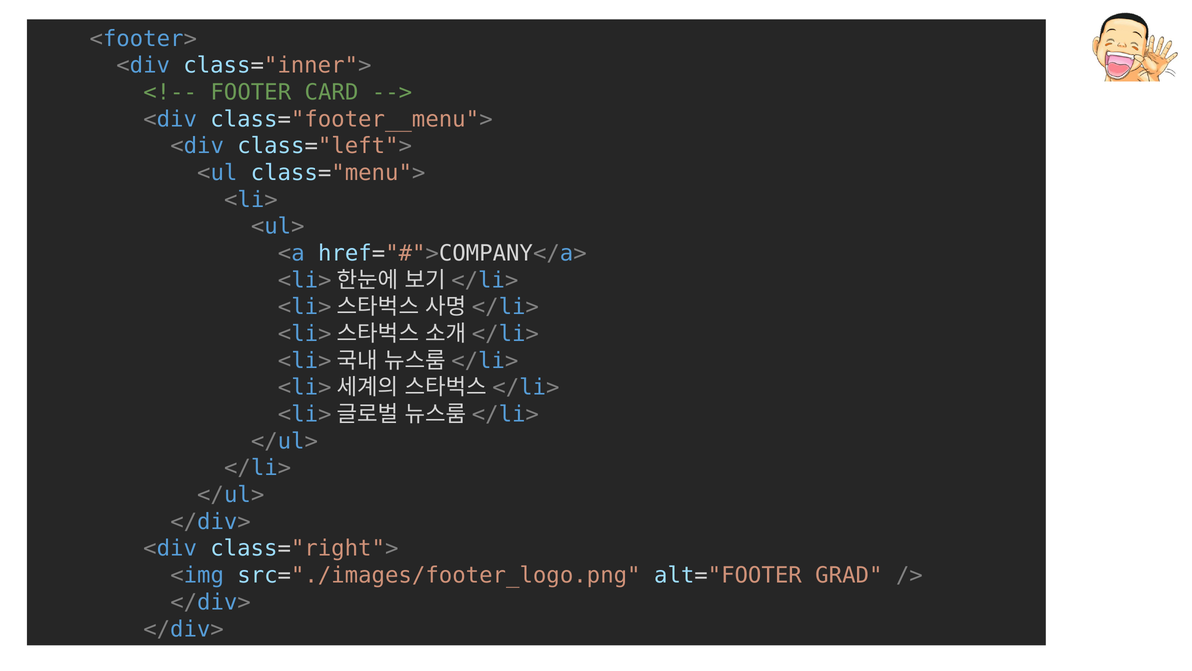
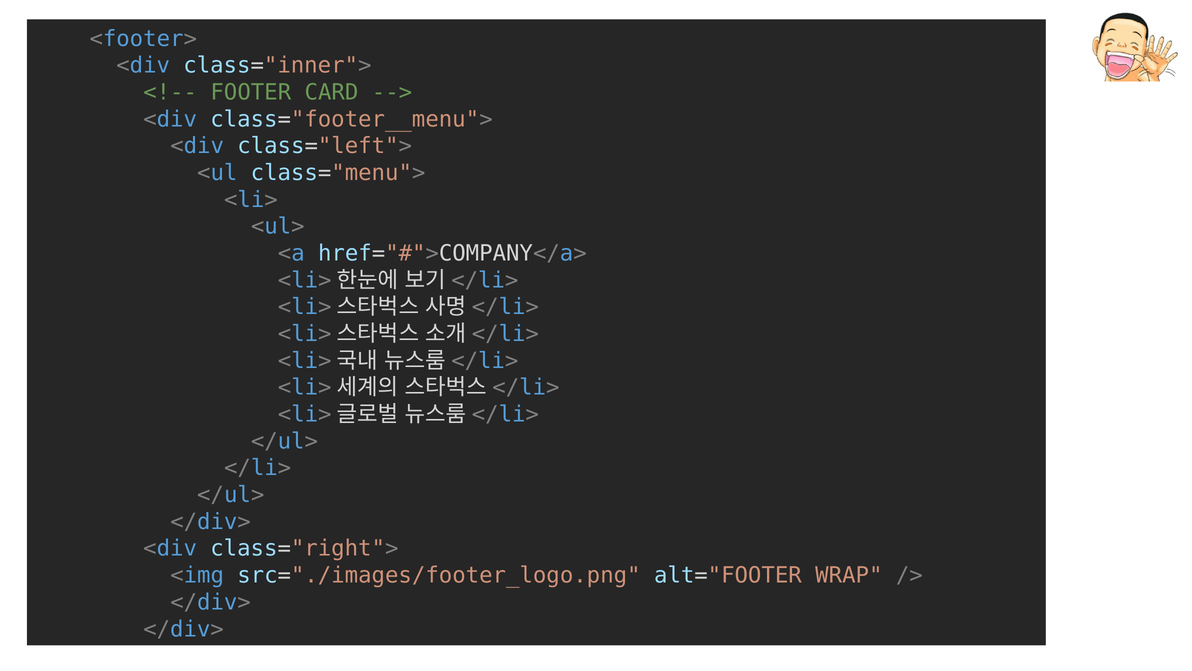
GRAD: GRAD -> WRAP
